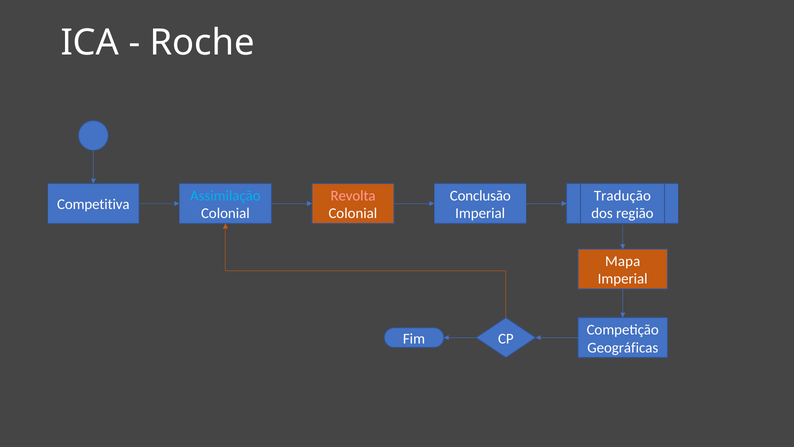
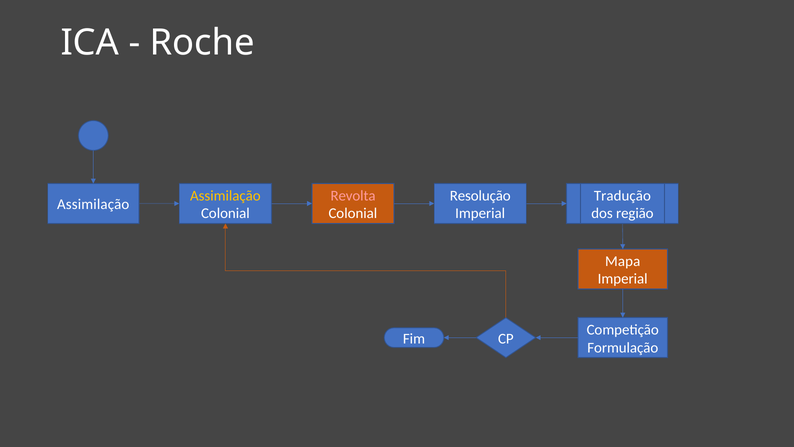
Assimilação at (225, 195) colour: light blue -> yellow
Conclusão: Conclusão -> Resolução
Competitiva at (93, 204): Competitiva -> Assimilação
Geográficas: Geográficas -> Formulação
